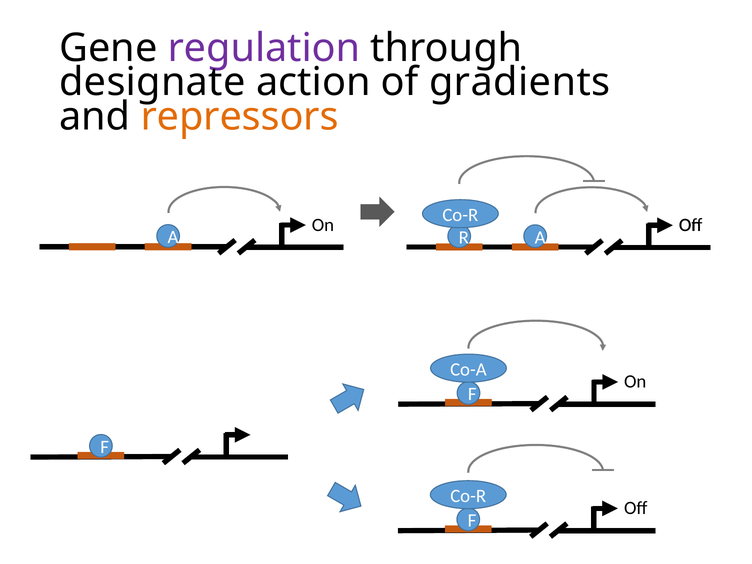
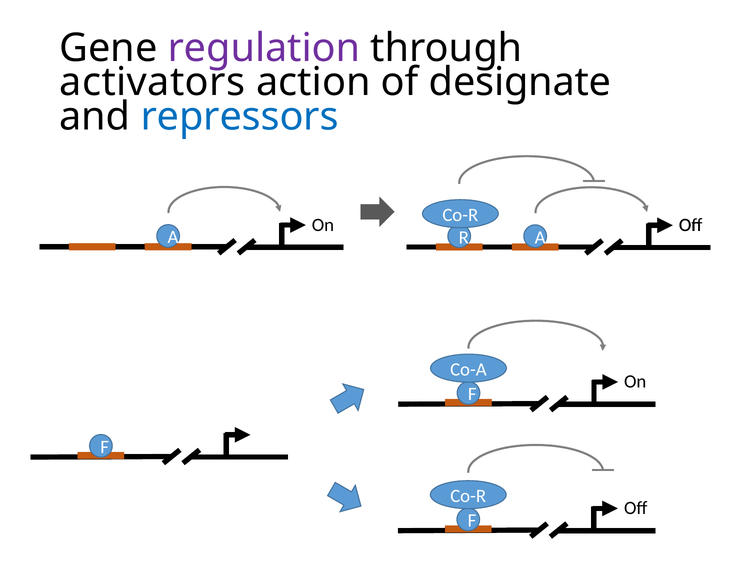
designate: designate -> activators
gradients: gradients -> designate
repressors colour: orange -> blue
